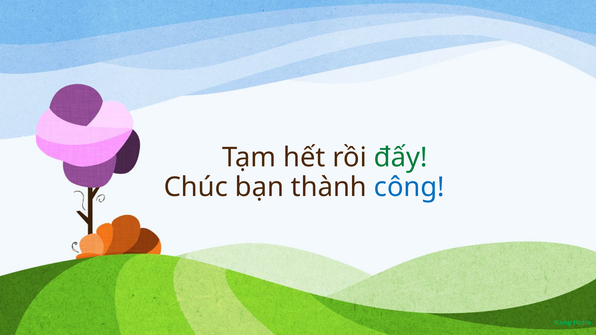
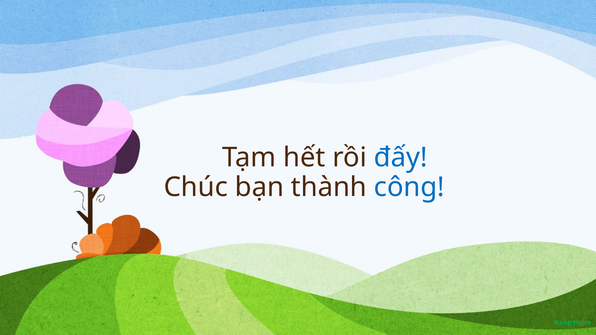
đấy colour: green -> blue
